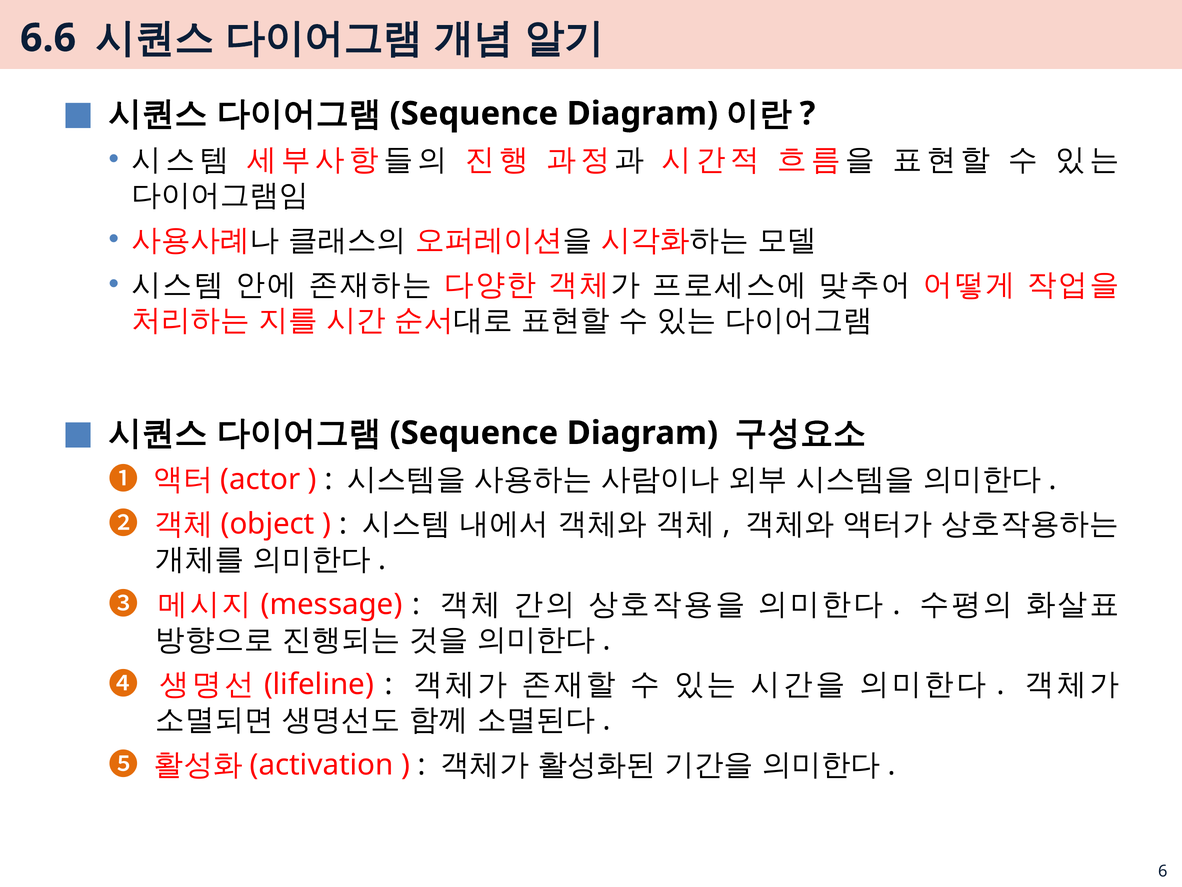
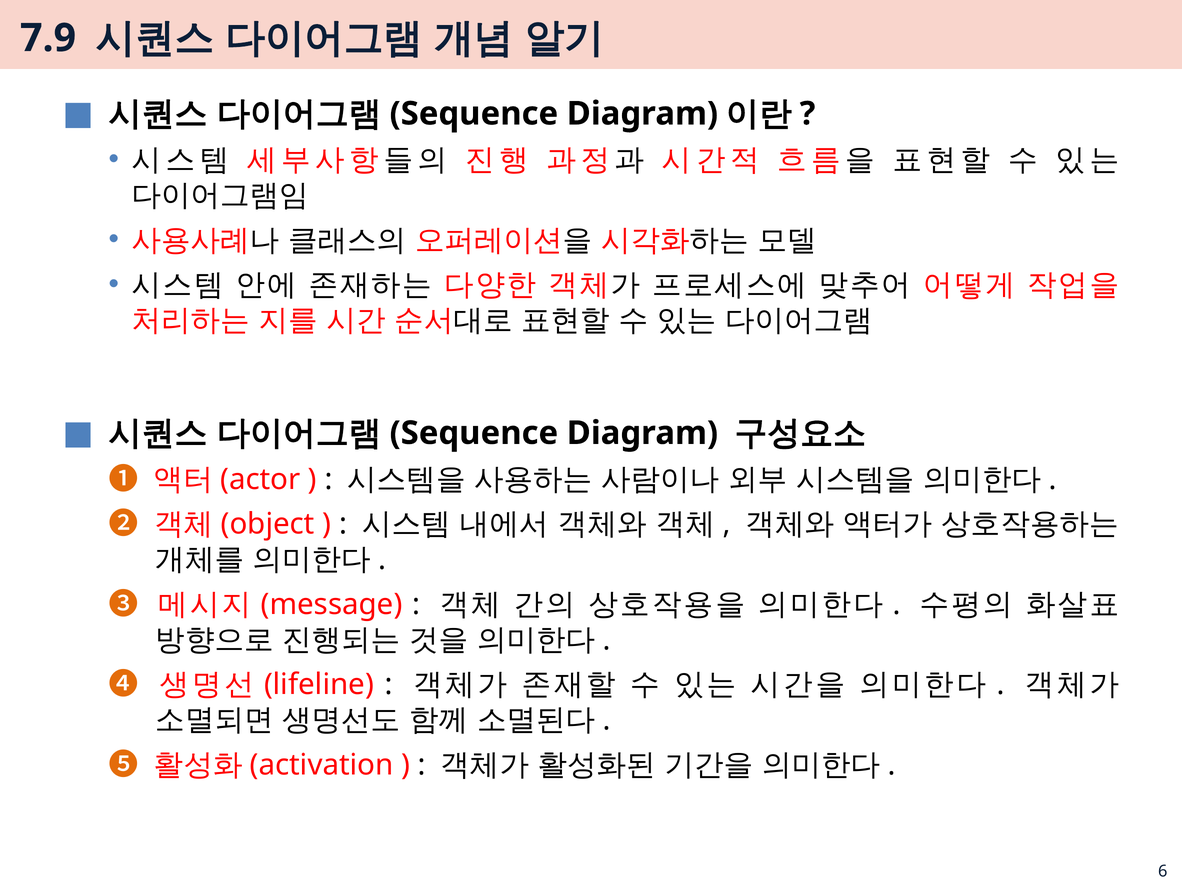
6.6: 6.6 -> 7.9
